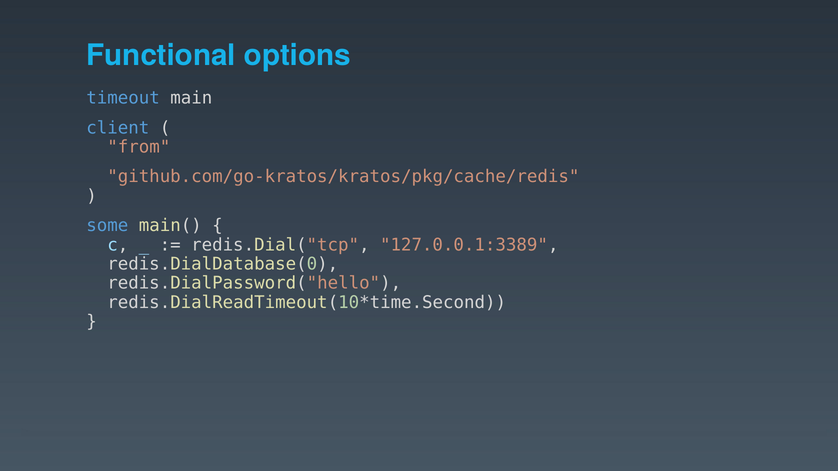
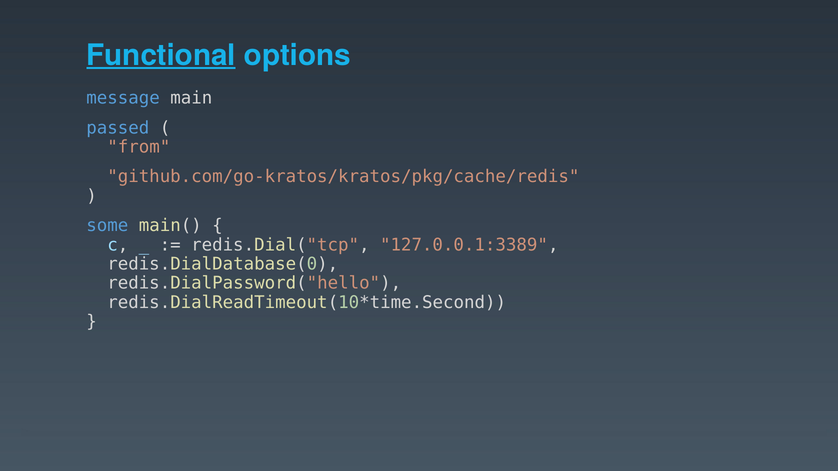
Functional underline: none -> present
timeout: timeout -> message
client: client -> passed
